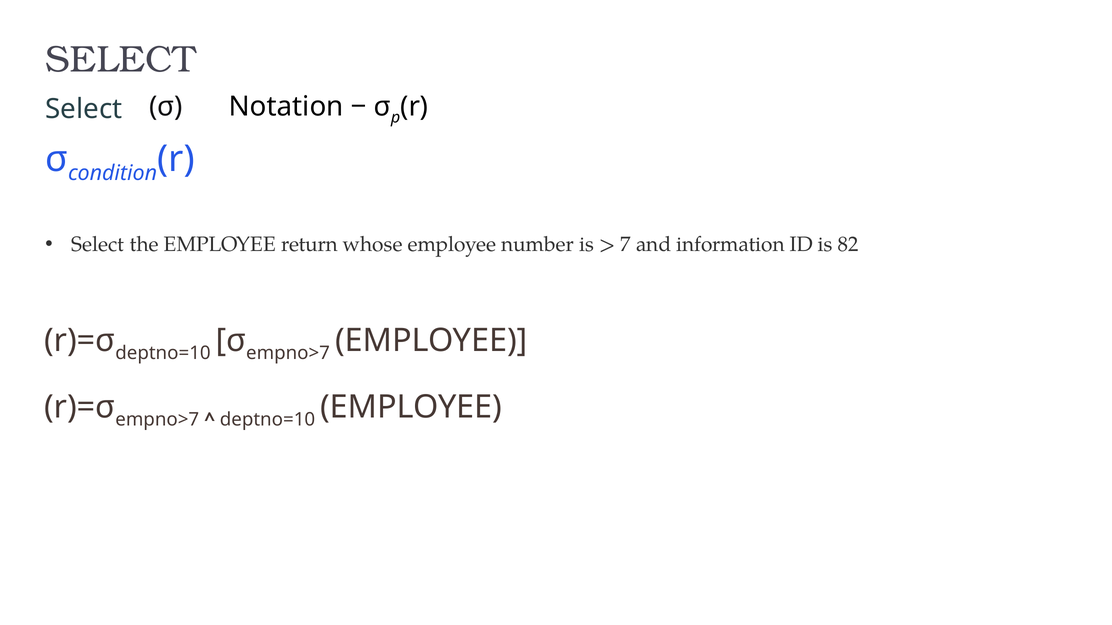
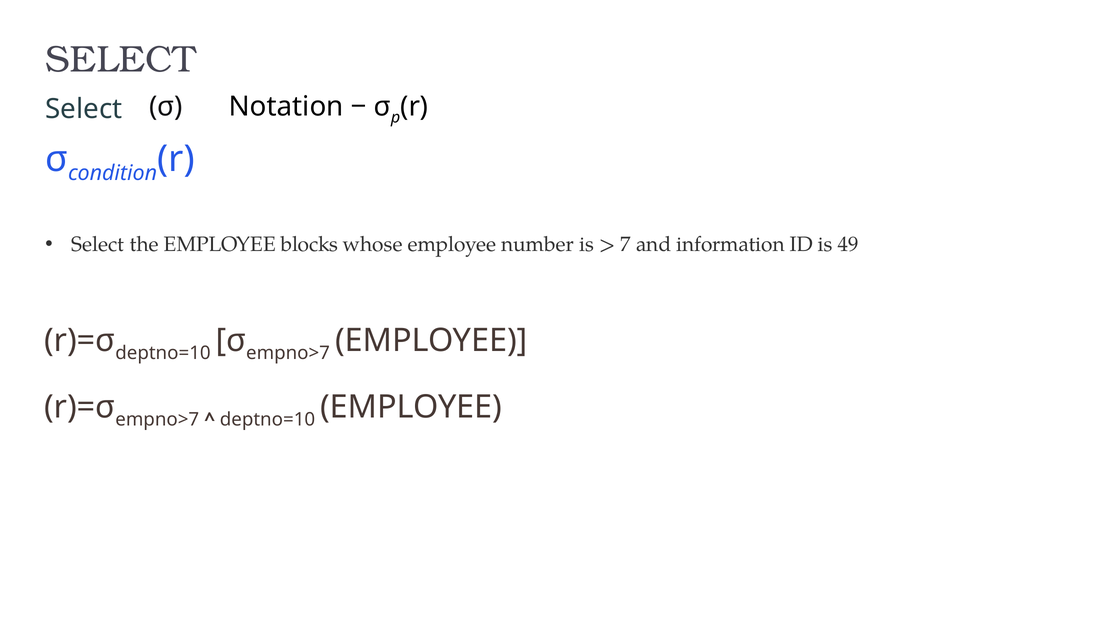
return: return -> blocks
82: 82 -> 49
